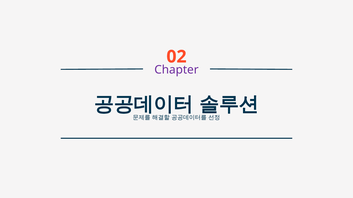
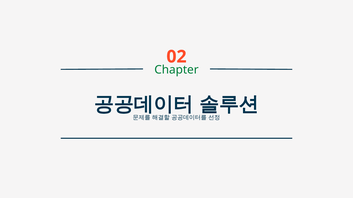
Chapter colour: purple -> green
